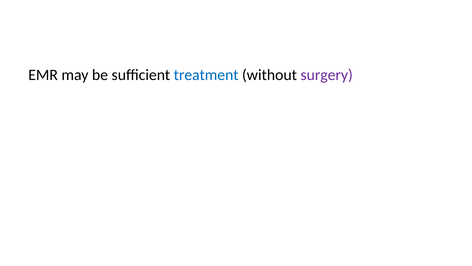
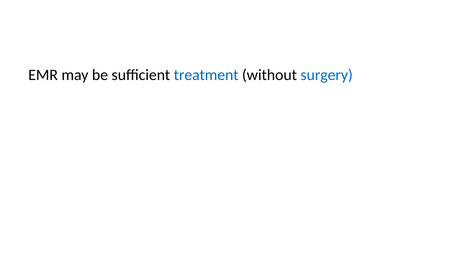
surgery colour: purple -> blue
